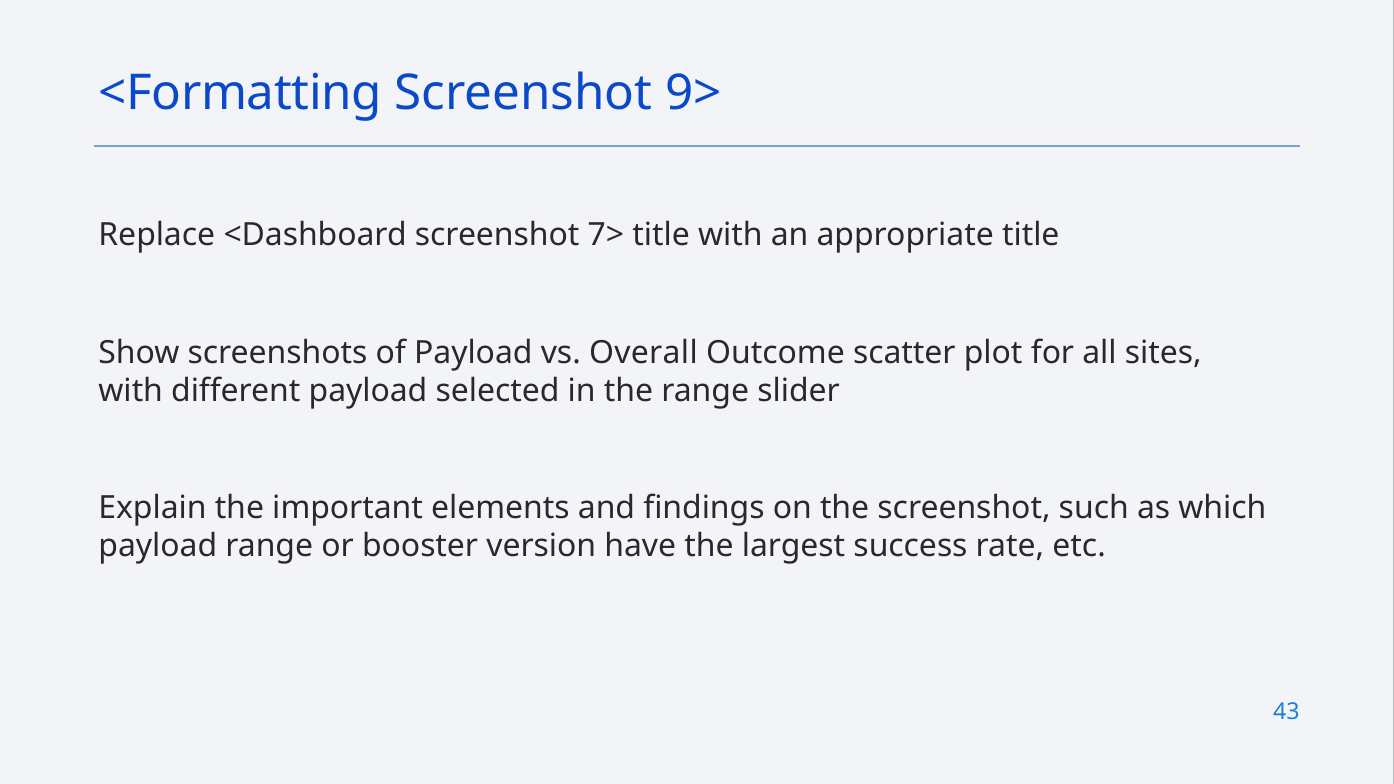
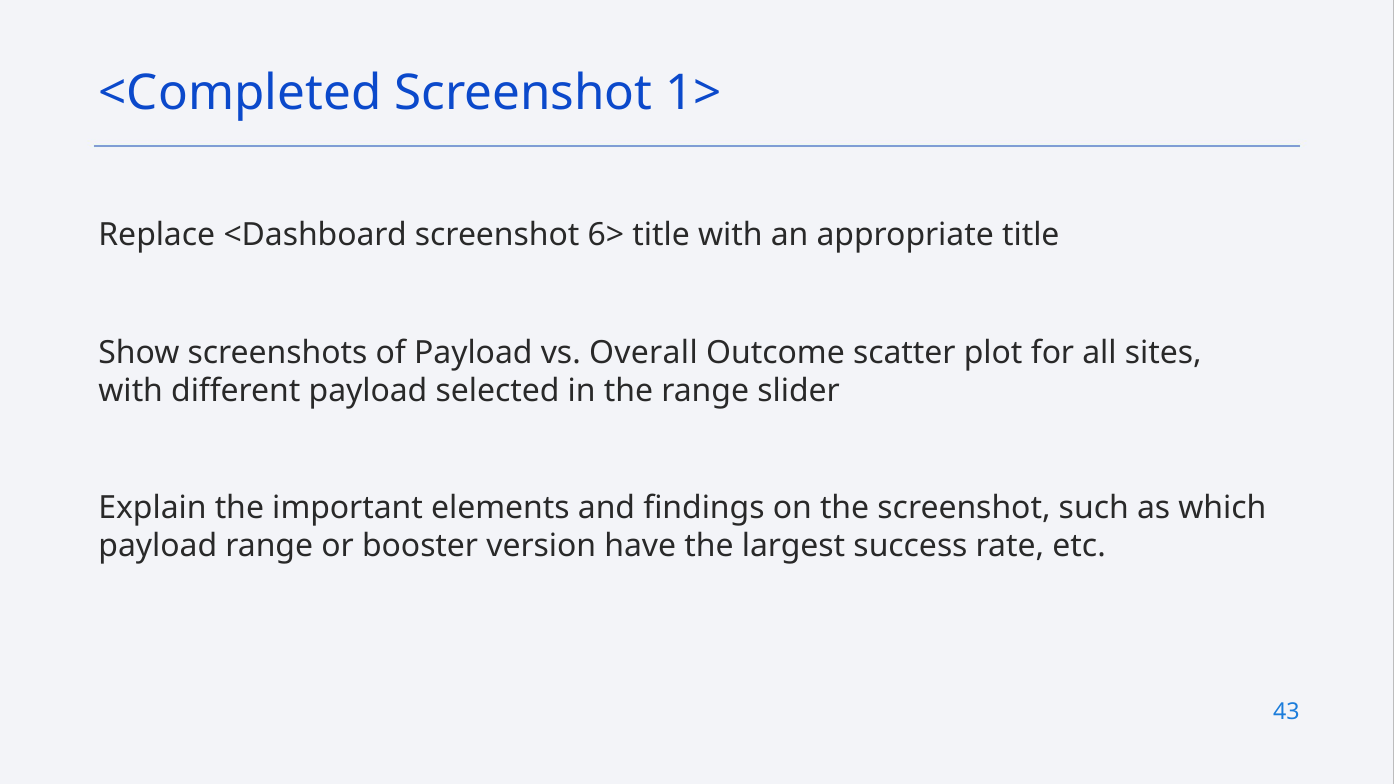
<Formatting: <Formatting -> <Completed
9>: 9> -> 1>
7>: 7> -> 6>
